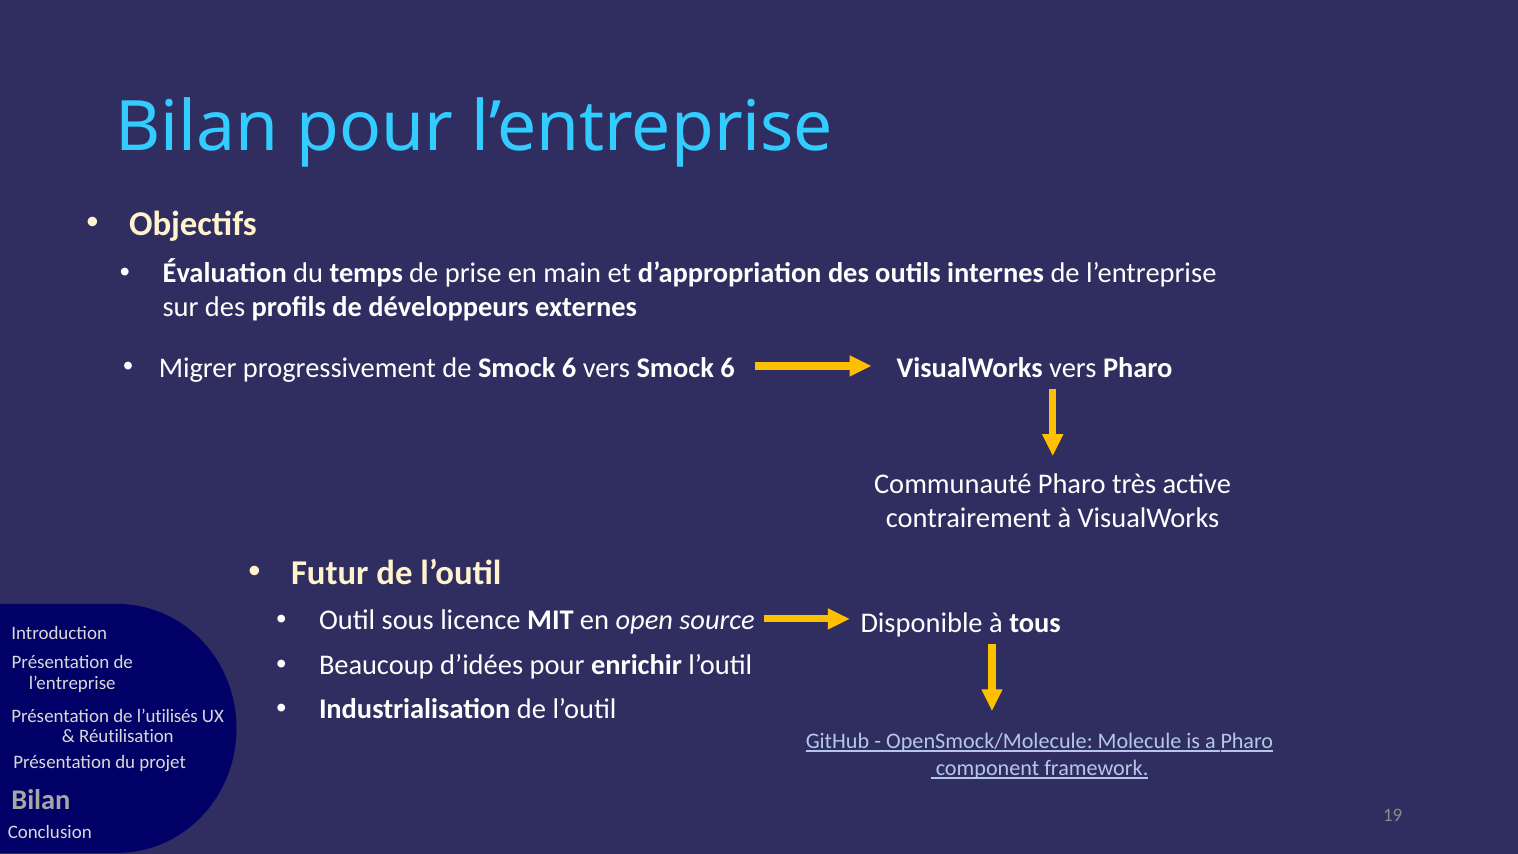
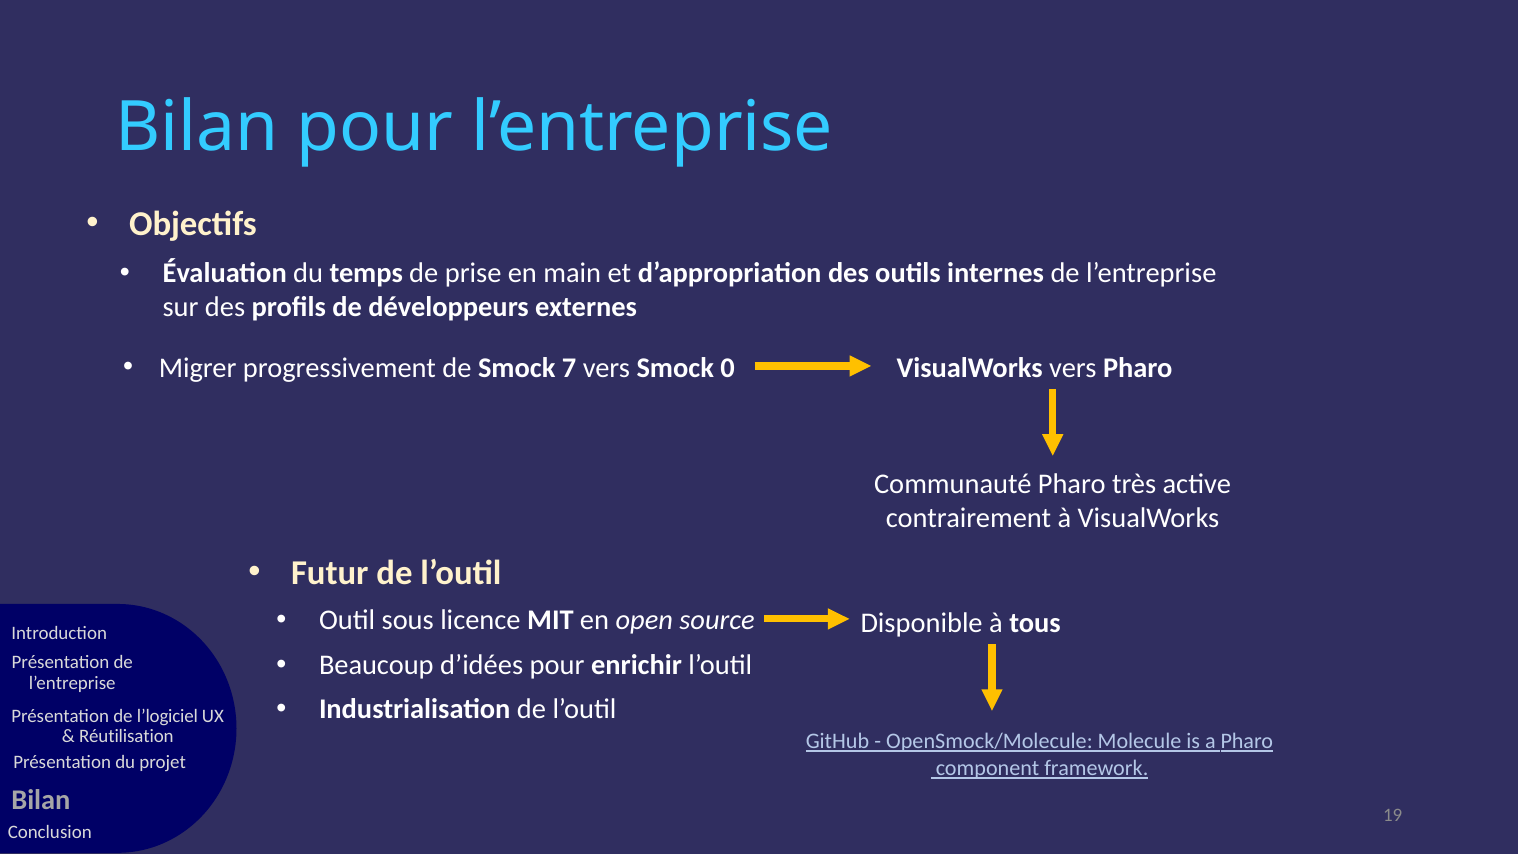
de Smock 6: 6 -> 7
vers Smock 6: 6 -> 0
l’utilisés: l’utilisés -> l’logiciel
